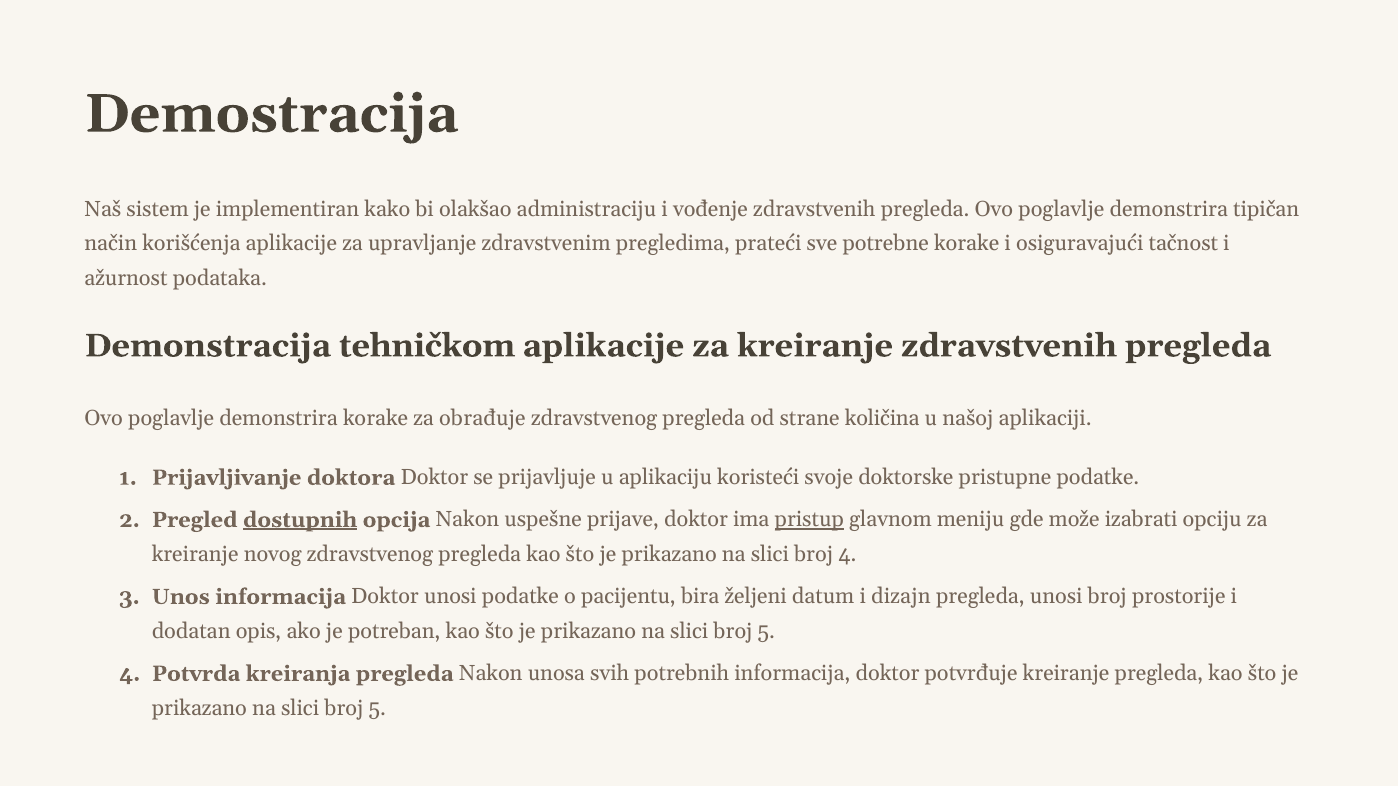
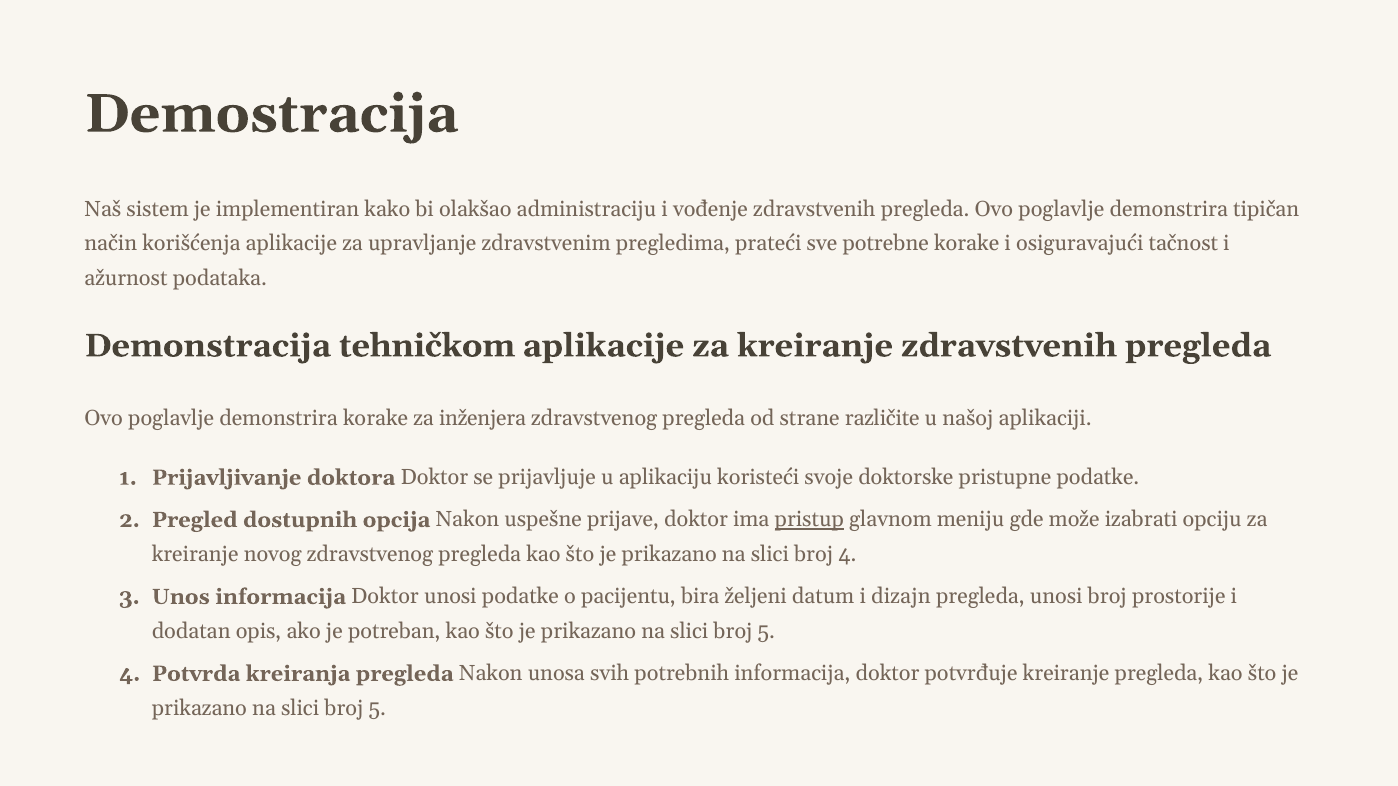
obrađuje: obrađuje -> inženjera
količina: količina -> različite
dostupnih underline: present -> none
